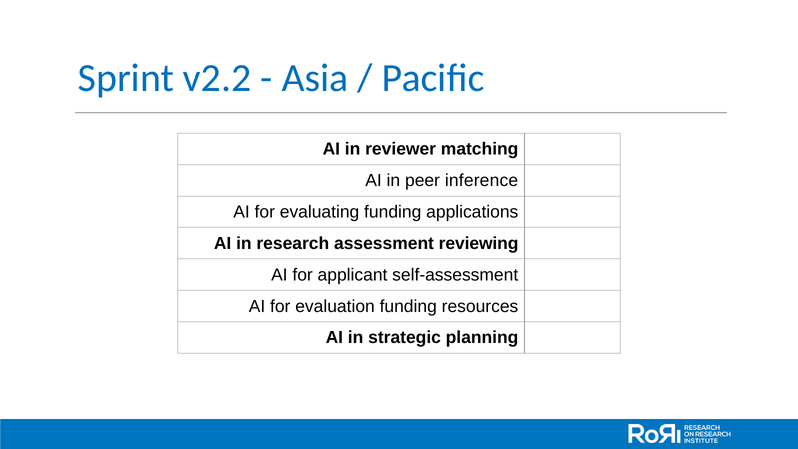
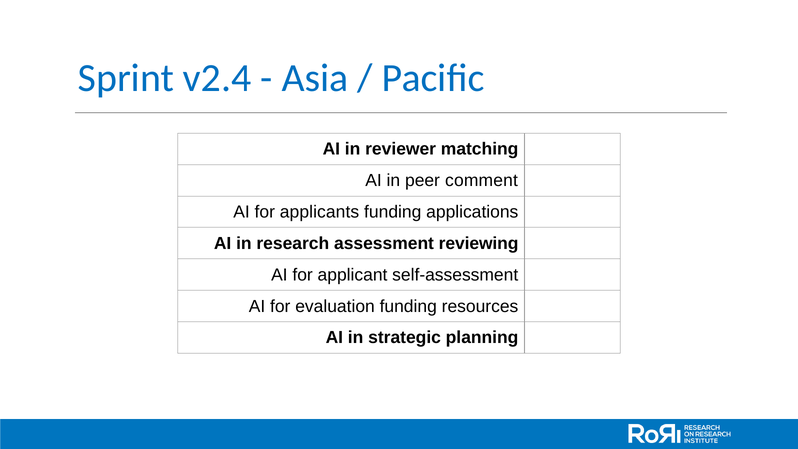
v2.2: v2.2 -> v2.4
inference: inference -> comment
evaluating: evaluating -> applicants
